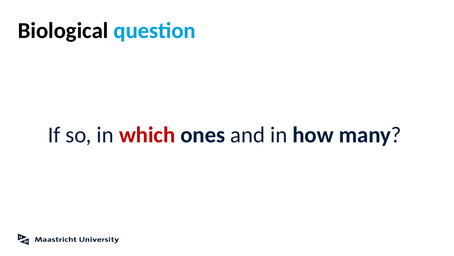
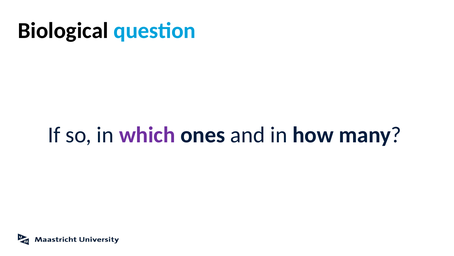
which colour: red -> purple
